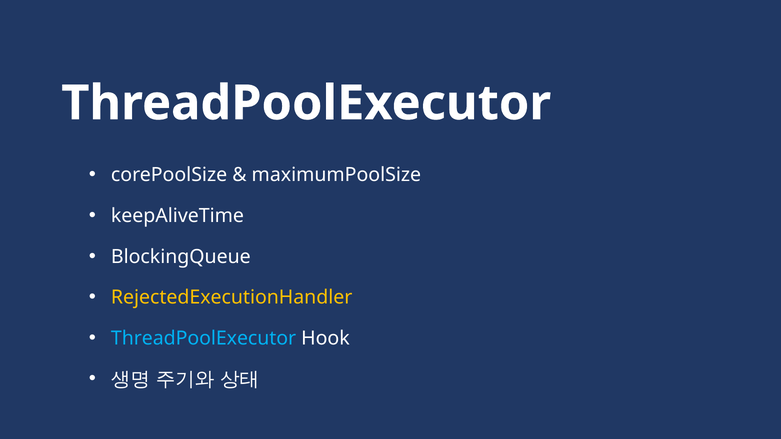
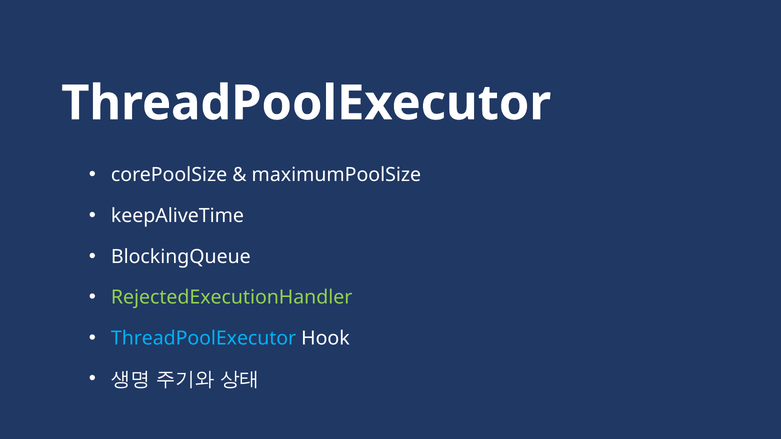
RejectedExecutionHandler colour: yellow -> light green
